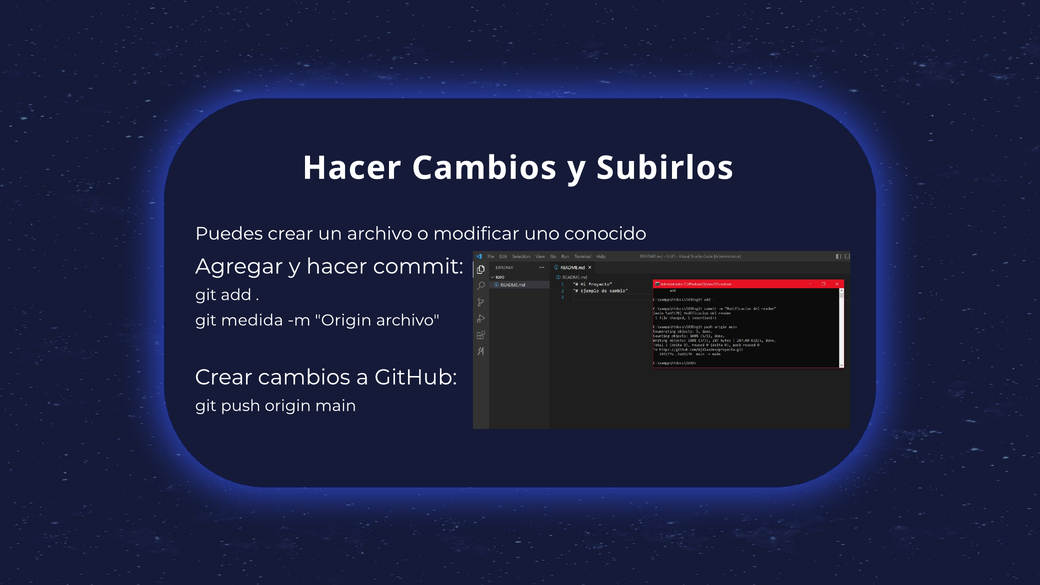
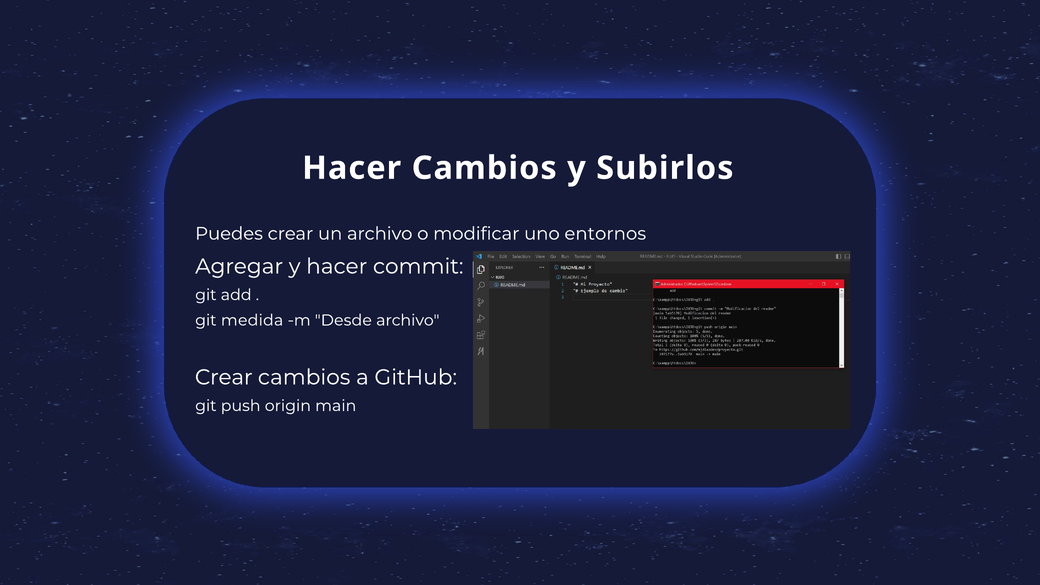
conocido: conocido -> entornos
m Origin: Origin -> Desde
